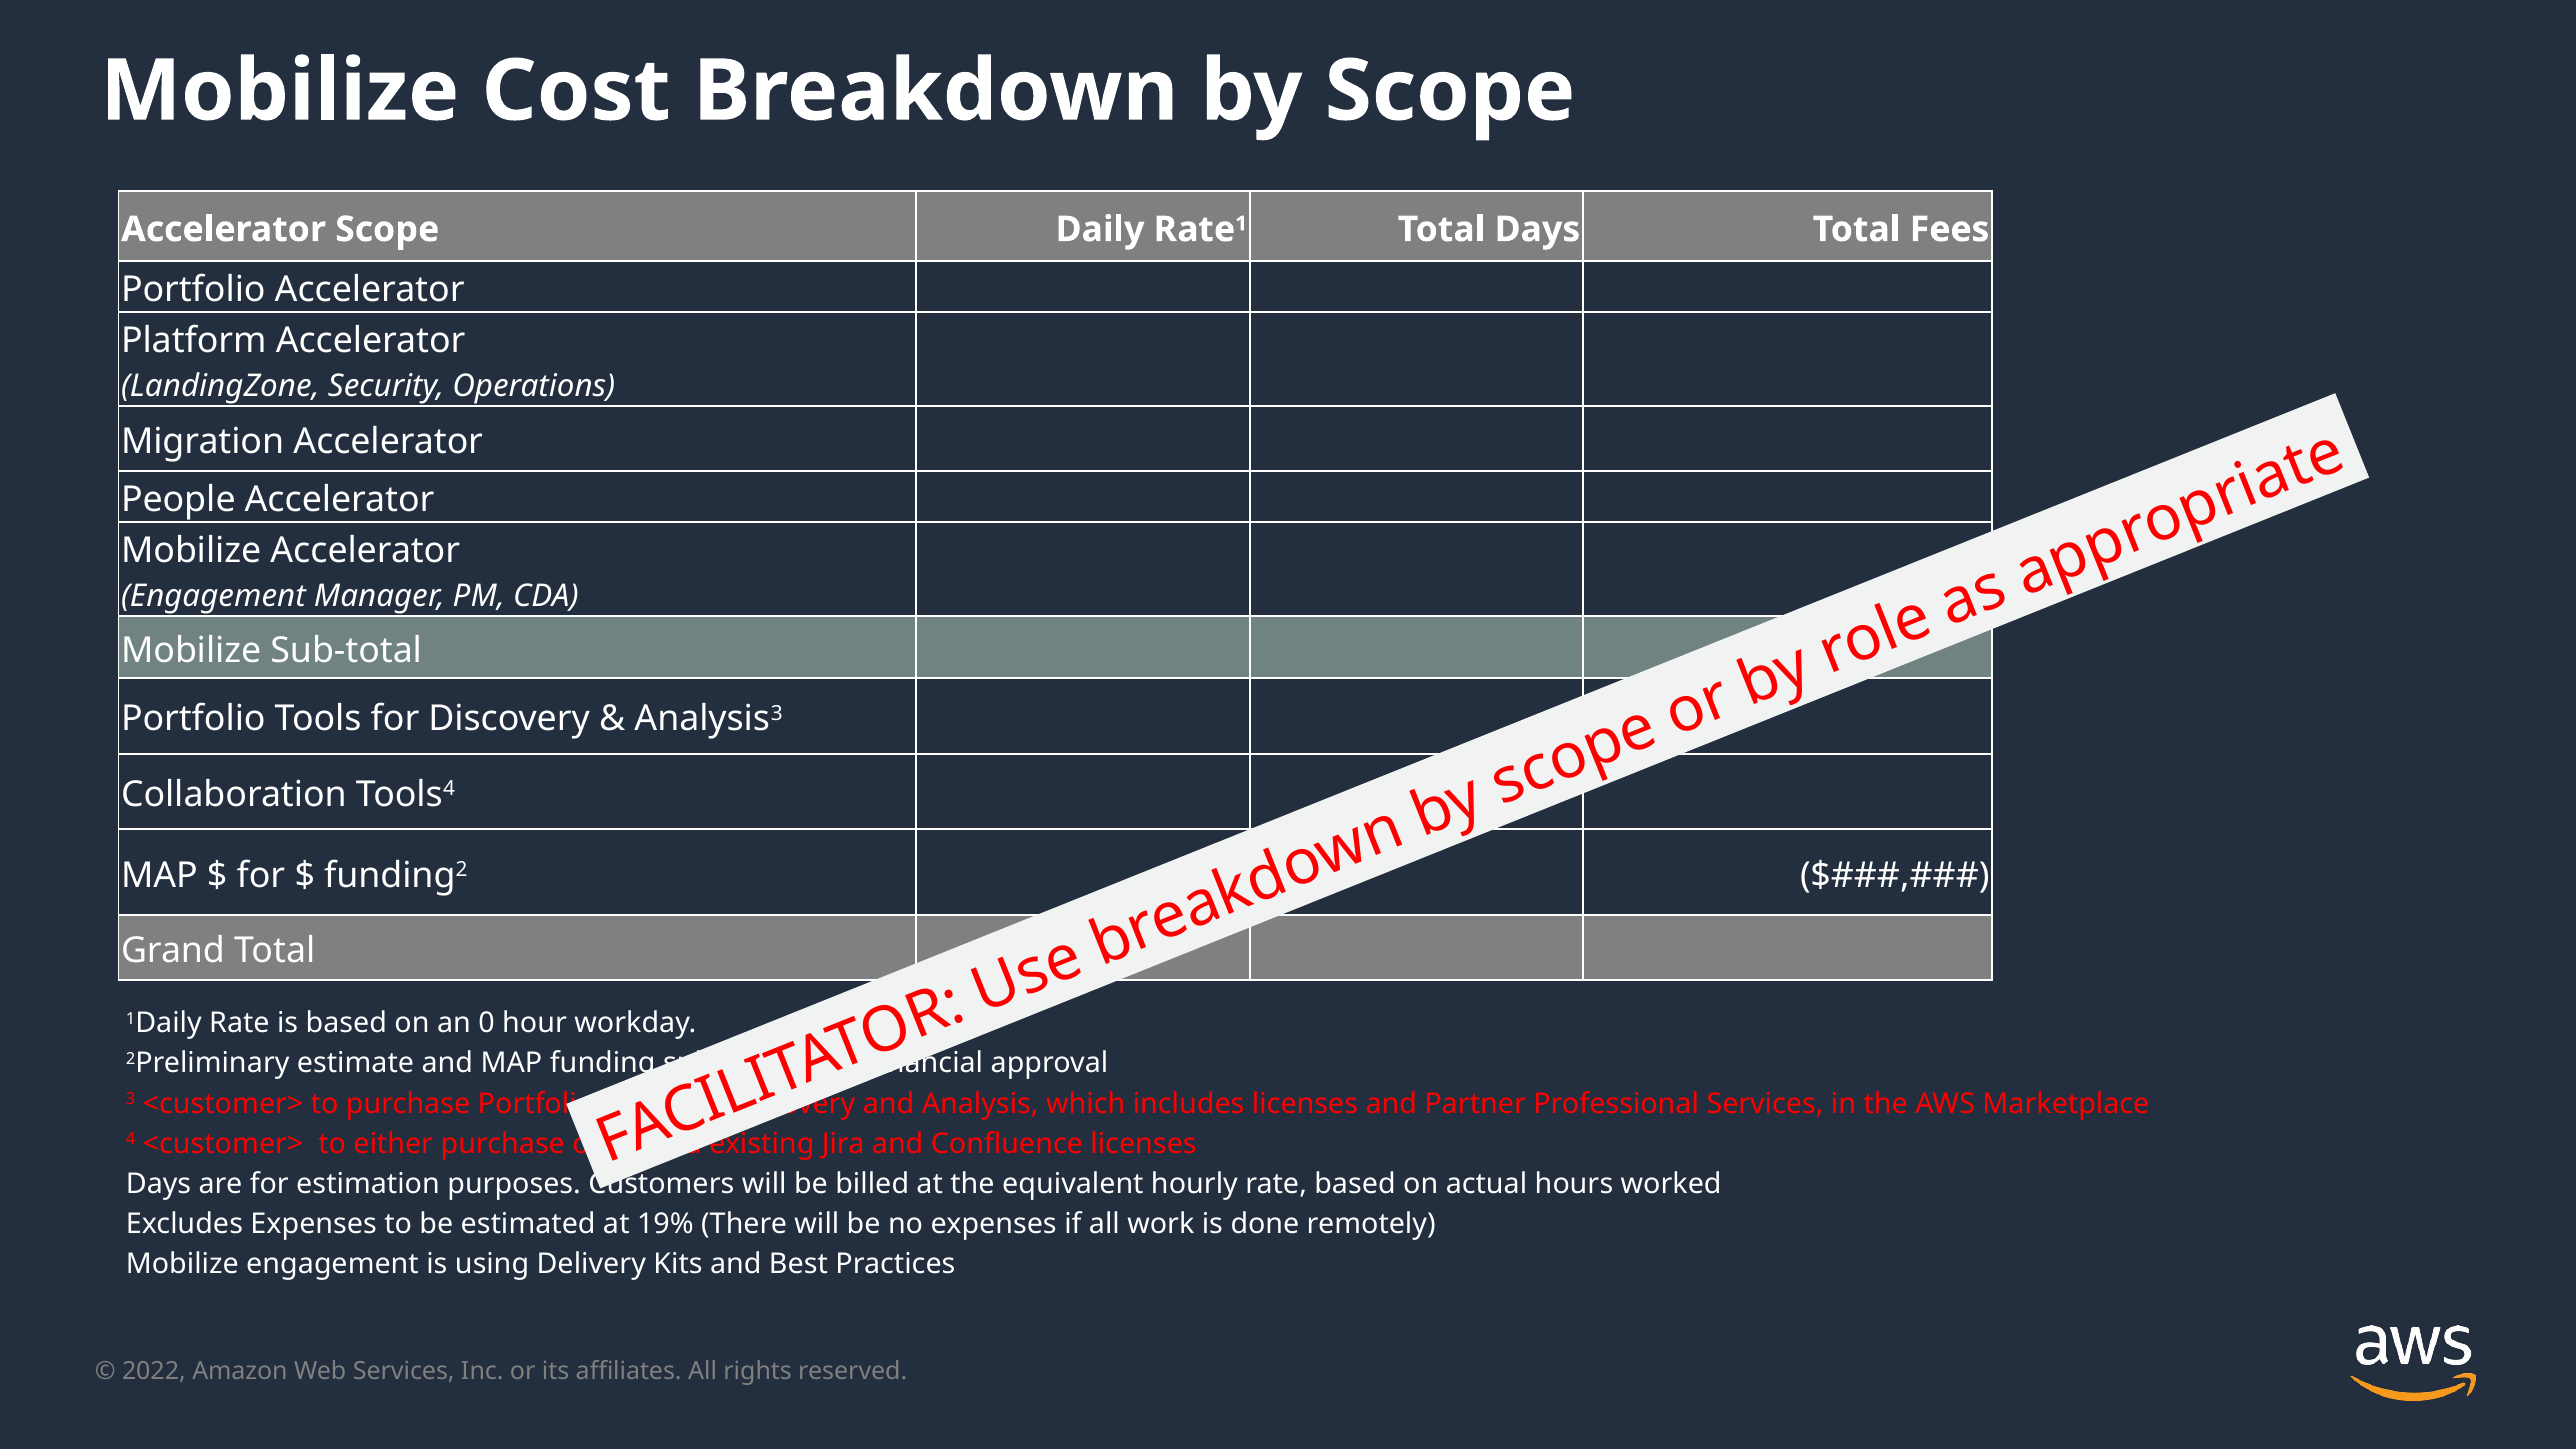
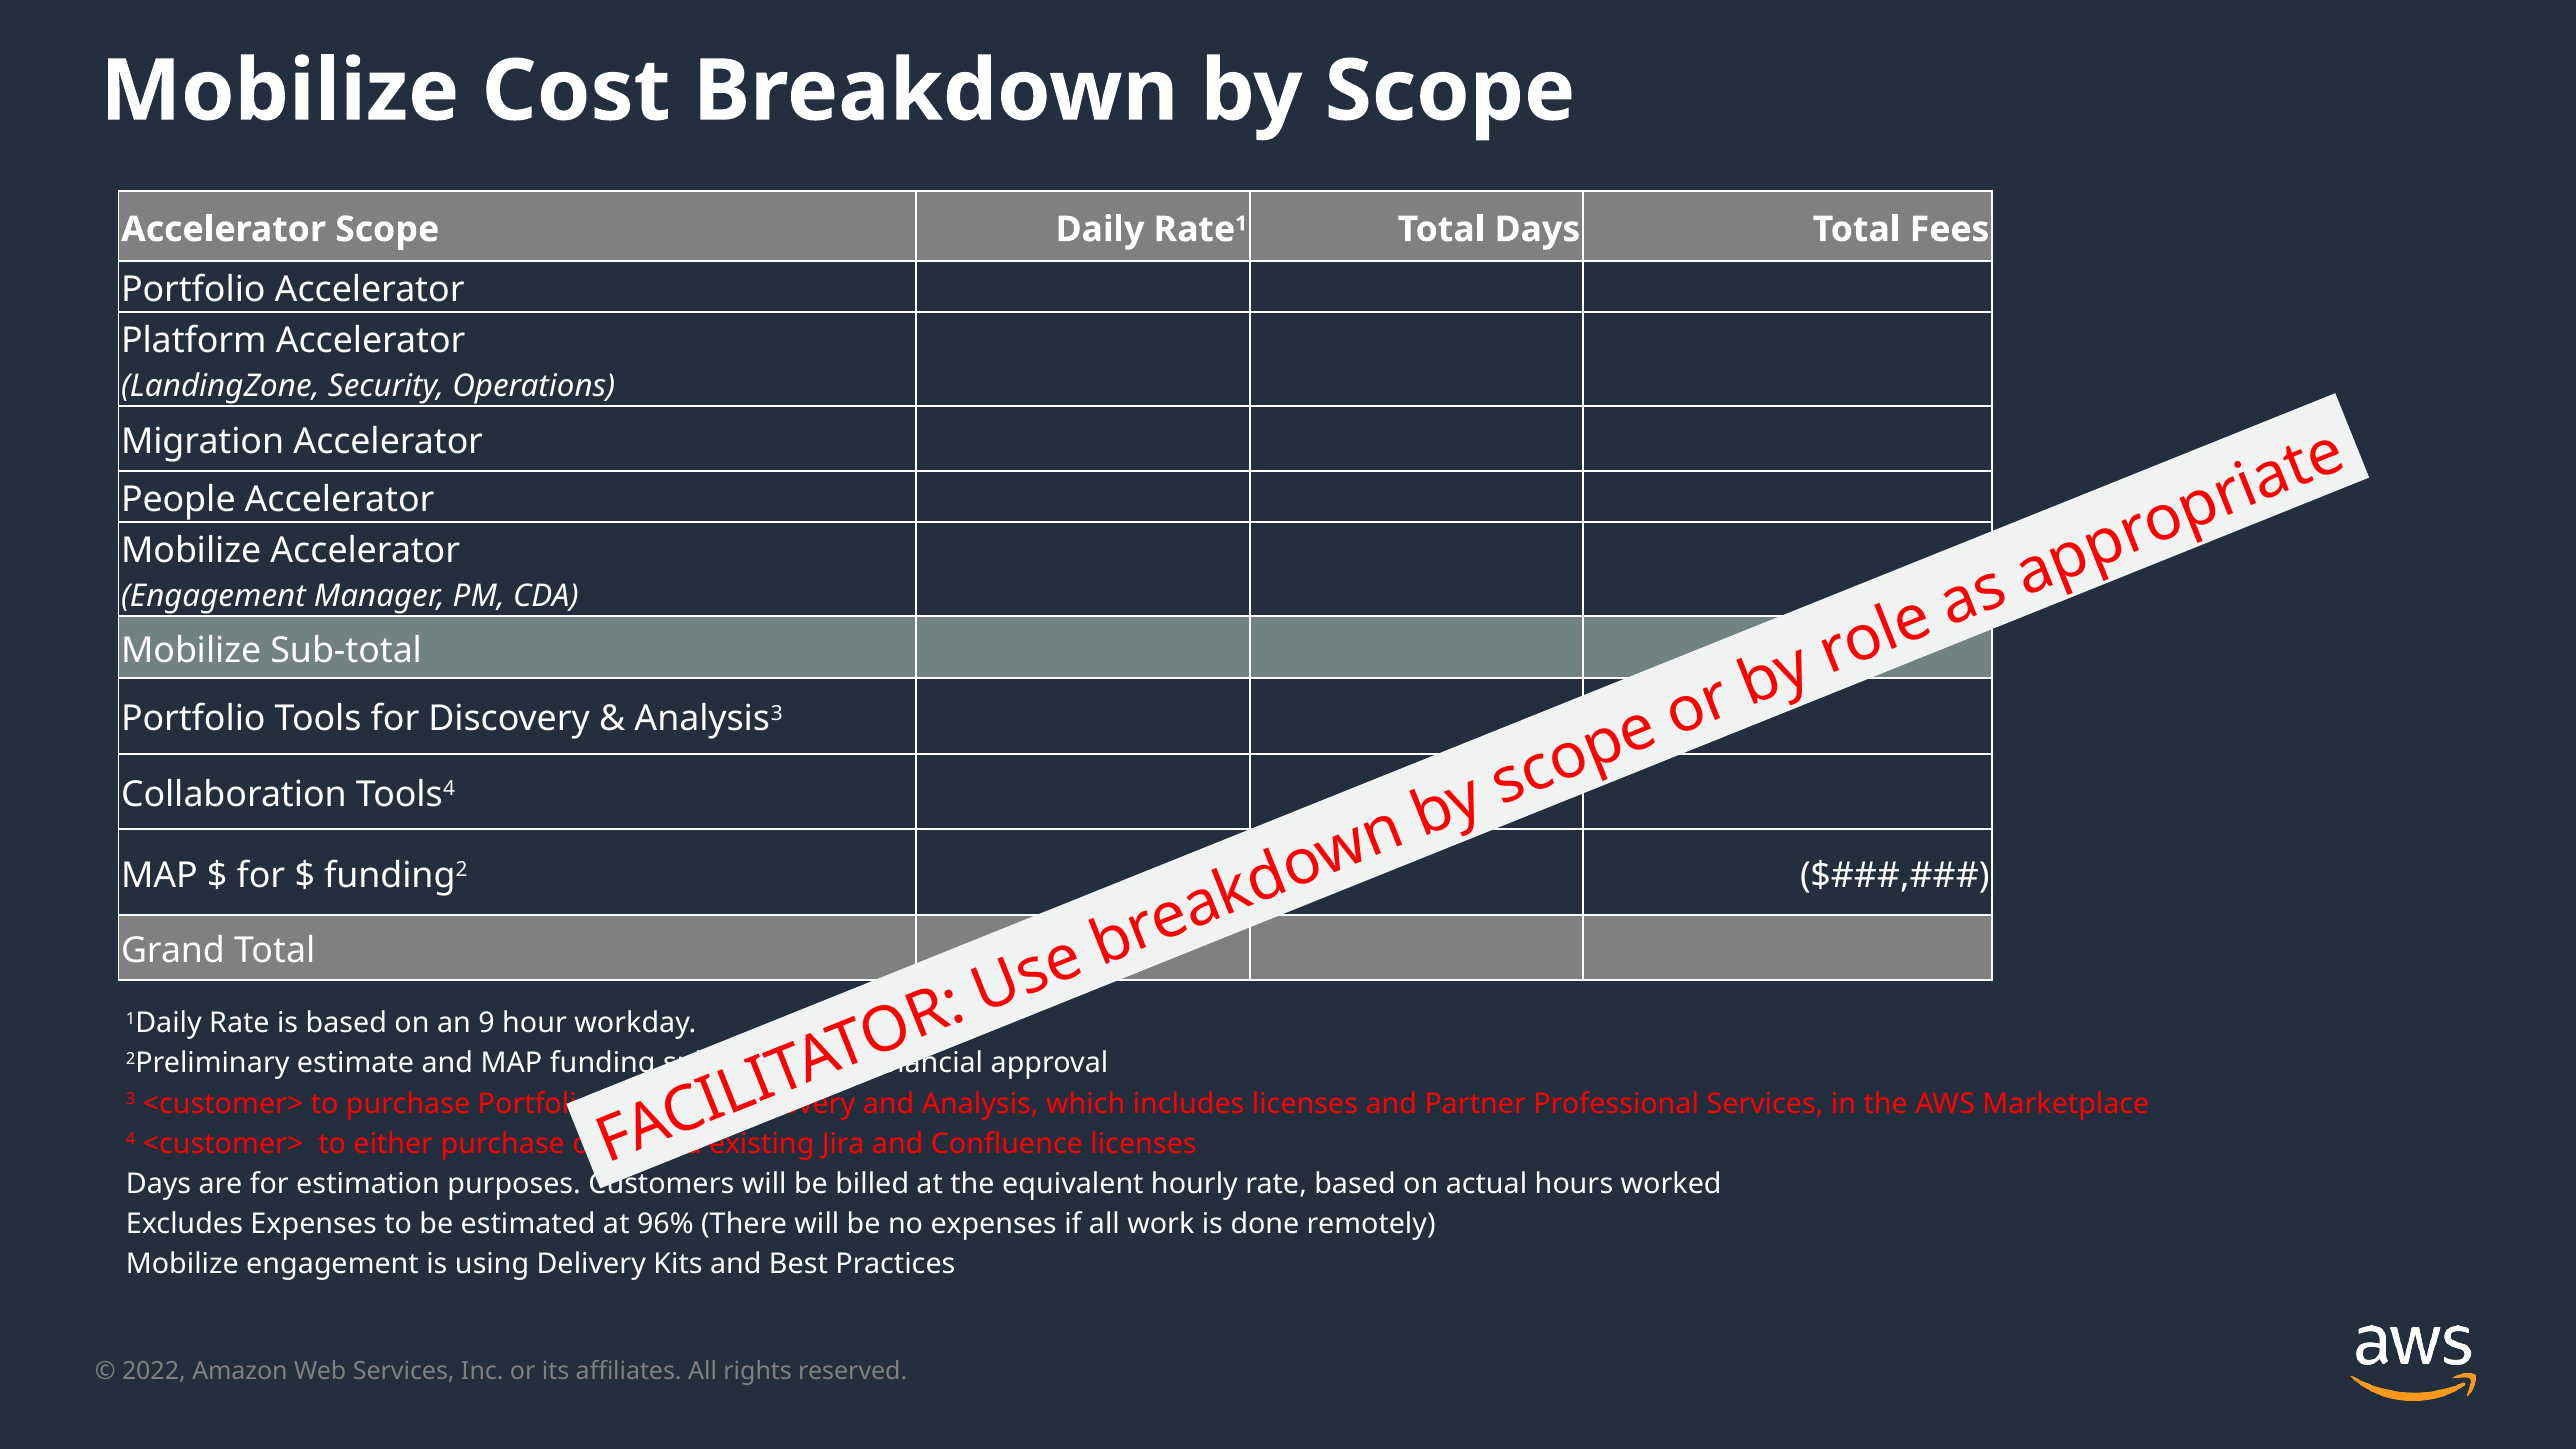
0: 0 -> 9
19%: 19% -> 96%
